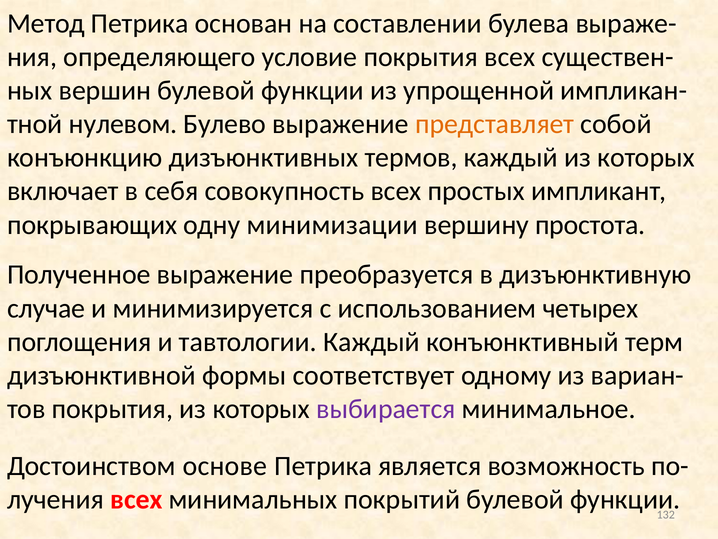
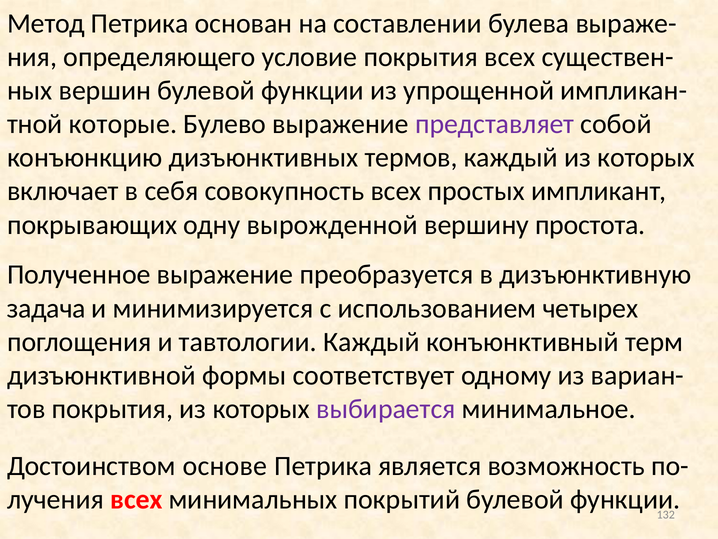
нулевом: нулевом -> которые
представляет colour: orange -> purple
минимизации: минимизации -> вырожденной
случае: случае -> задача
